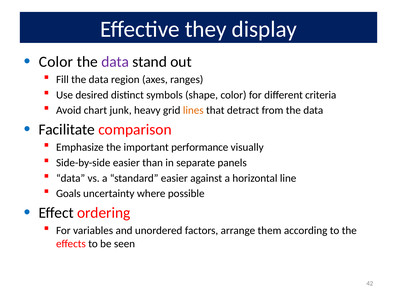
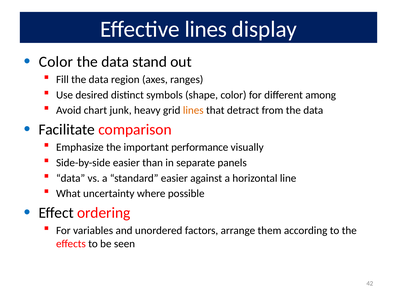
Effective they: they -> lines
data at (115, 62) colour: purple -> black
criteria: criteria -> among
Goals: Goals -> What
